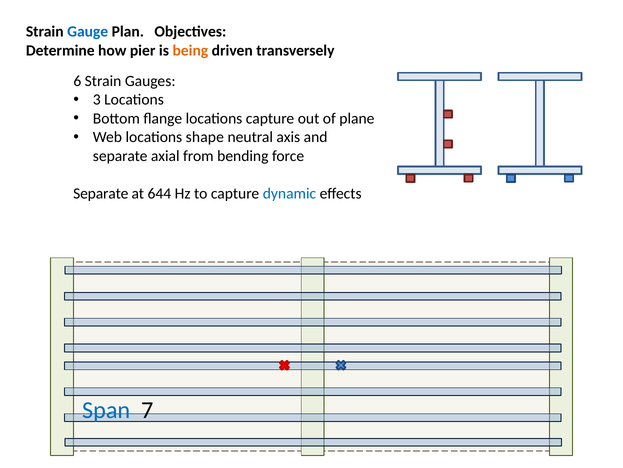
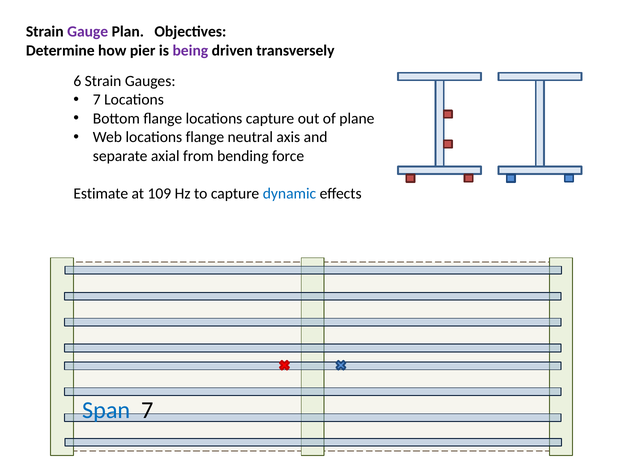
Gauge colour: blue -> purple
being colour: orange -> purple
3 at (97, 100): 3 -> 7
locations shape: shape -> flange
Separate at (101, 193): Separate -> Estimate
644: 644 -> 109
